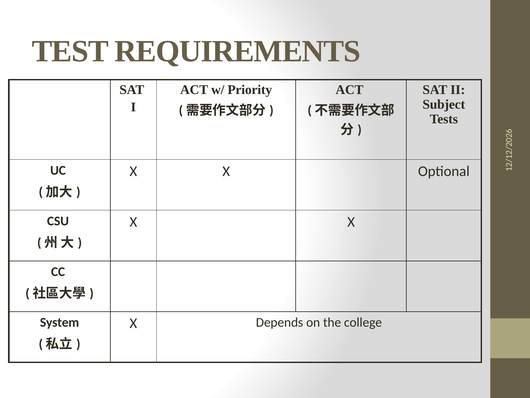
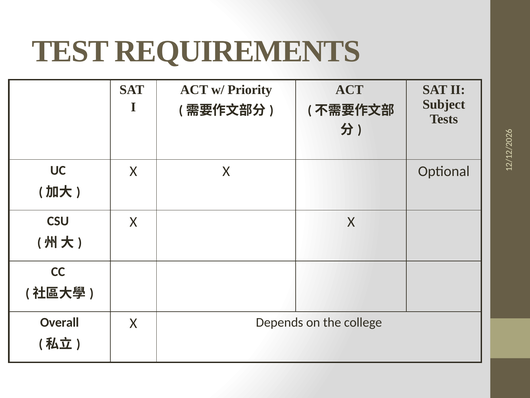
System: System -> Overall
